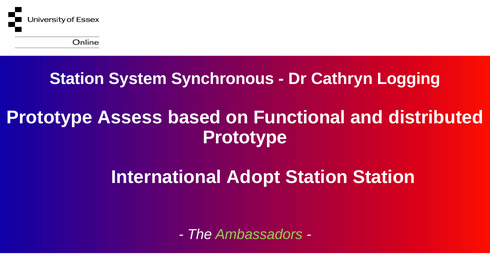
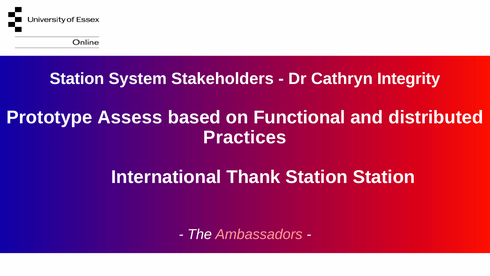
Synchronous: Synchronous -> Stakeholders
Logging: Logging -> Integrity
Prototype at (245, 137): Prototype -> Practices
Adopt: Adopt -> Thank
Ambassadors colour: light green -> pink
